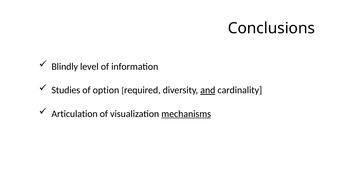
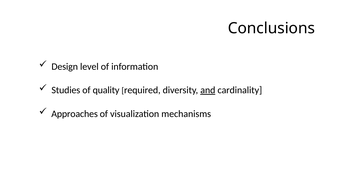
Blindly: Blindly -> Design
option: option -> quality
Articulation: Articulation -> Approaches
mechanisms underline: present -> none
